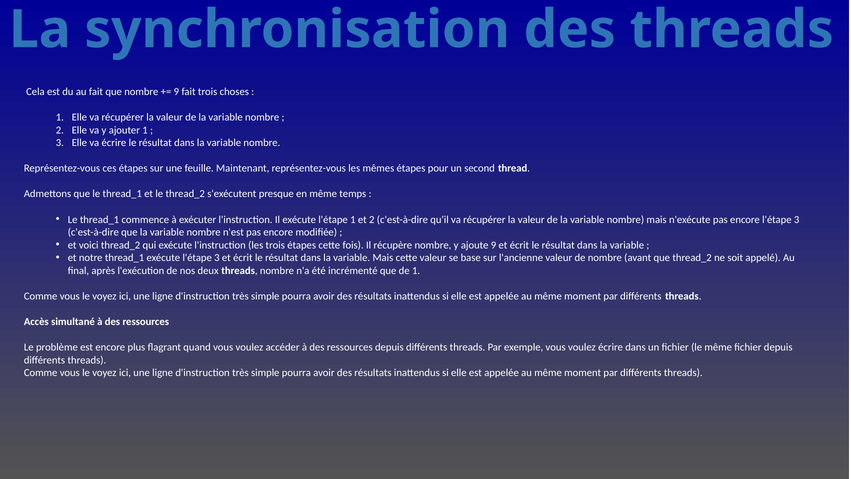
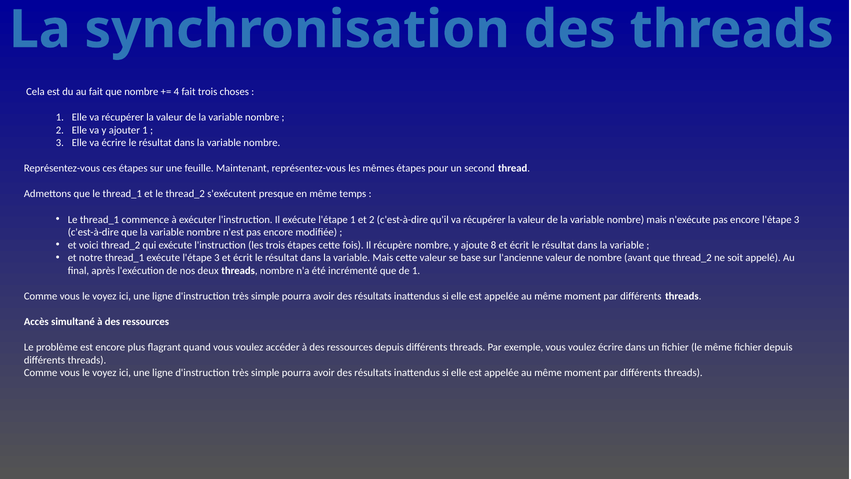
9 at (176, 92): 9 -> 4
ajoute 9: 9 -> 8
